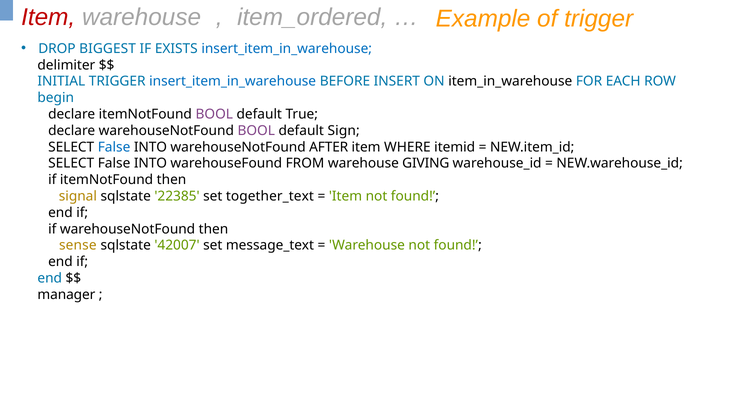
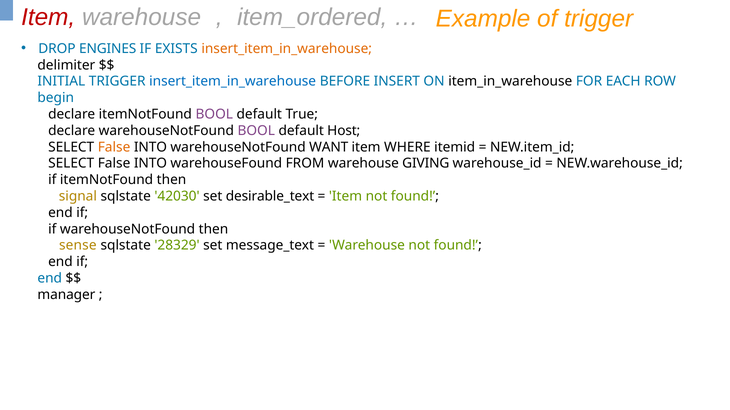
BIGGEST: BIGGEST -> ENGINES
insert_item_in_warehouse at (287, 49) colour: blue -> orange
Sign: Sign -> Host
False at (114, 147) colour: blue -> orange
AFTER: AFTER -> WANT
22385: 22385 -> 42030
together_text: together_text -> desirable_text
42007: 42007 -> 28329
